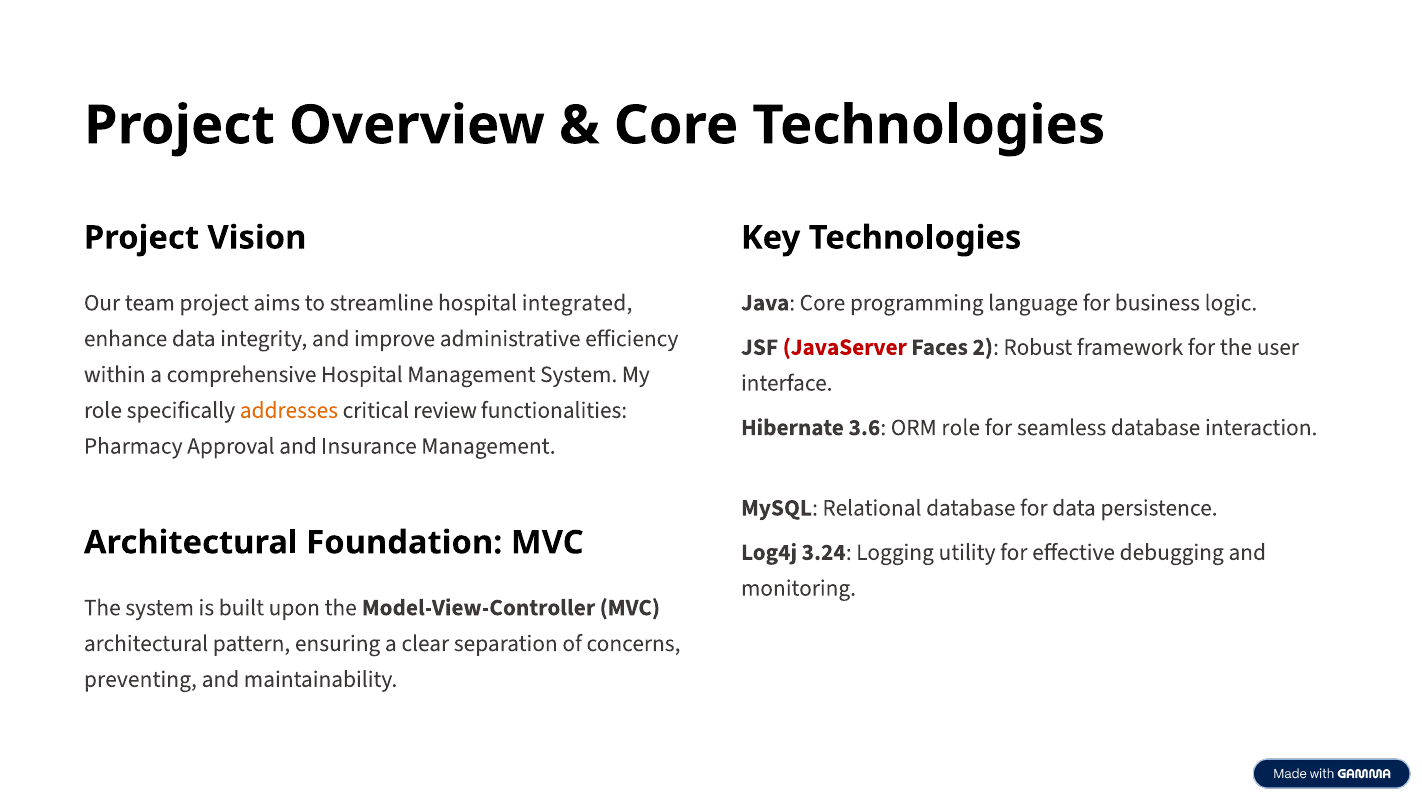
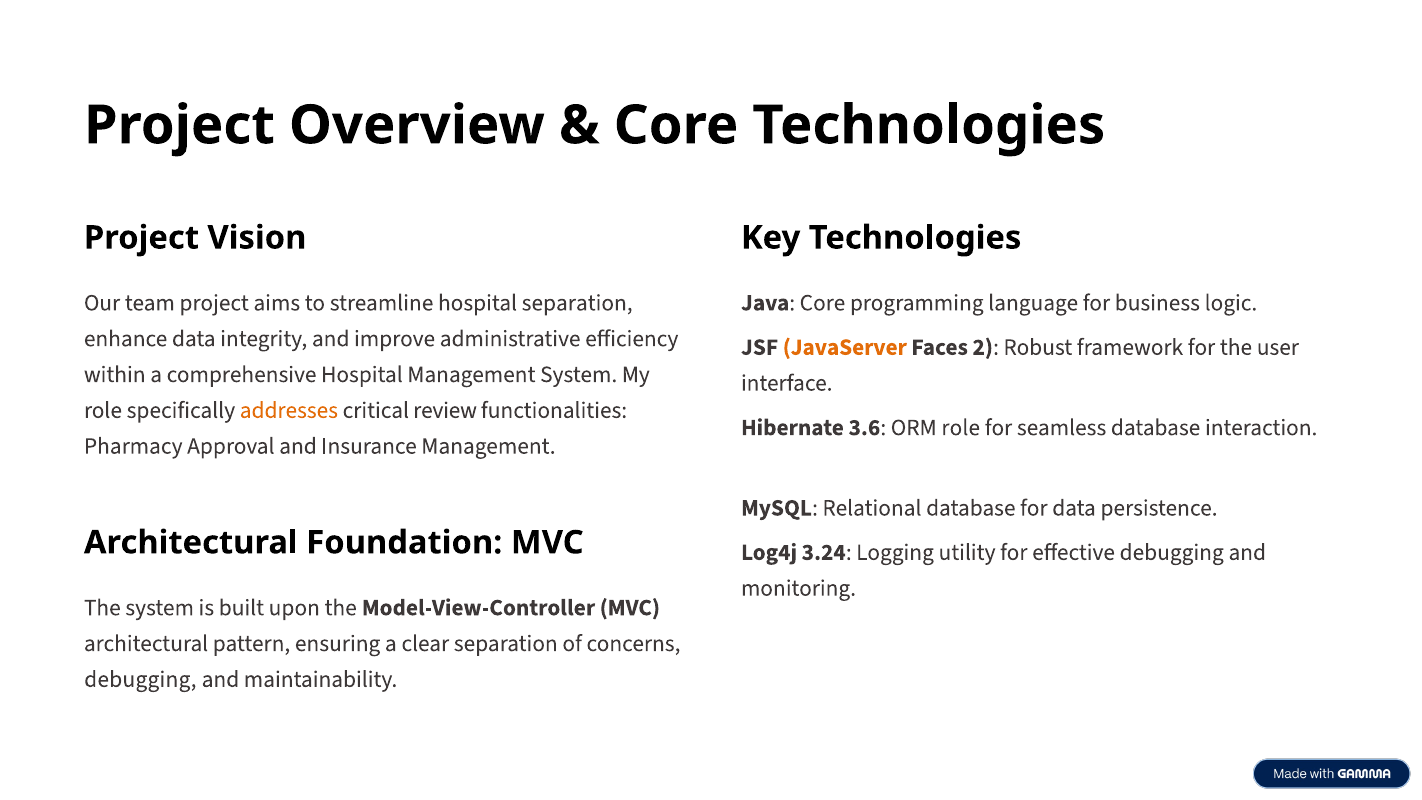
hospital integrated: integrated -> separation
JavaServer colour: red -> orange
preventing at (140, 679): preventing -> debugging
